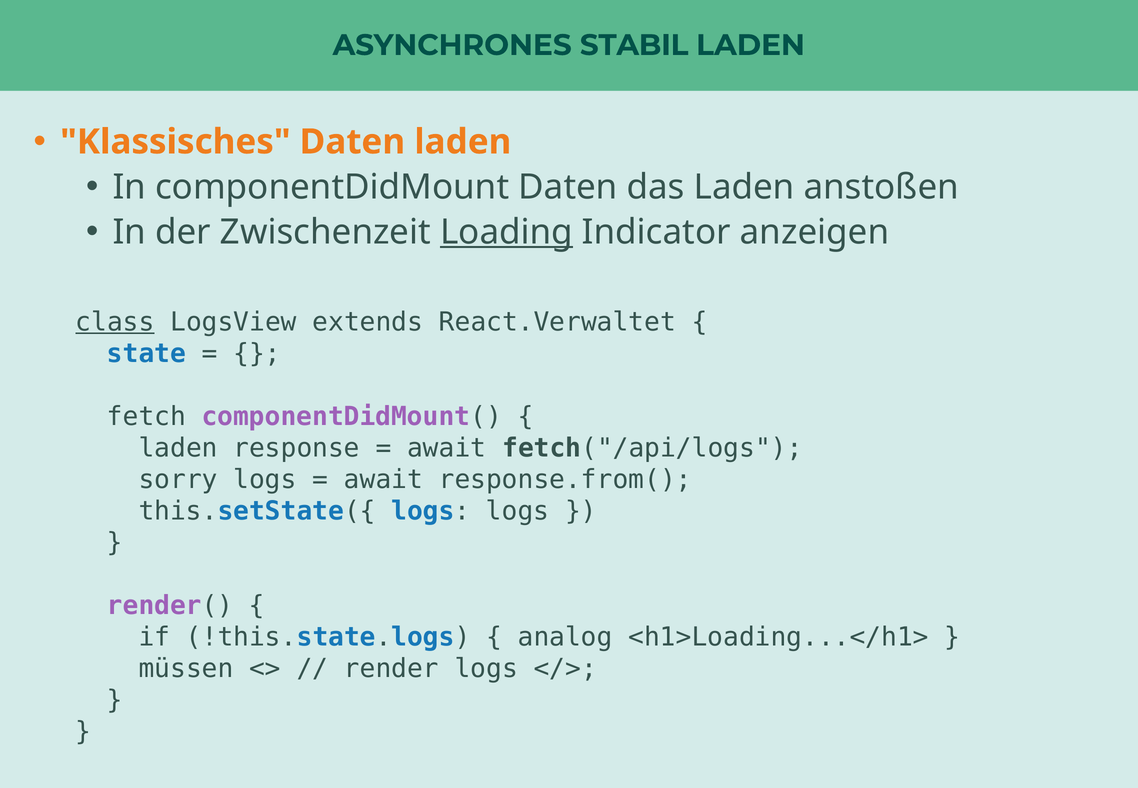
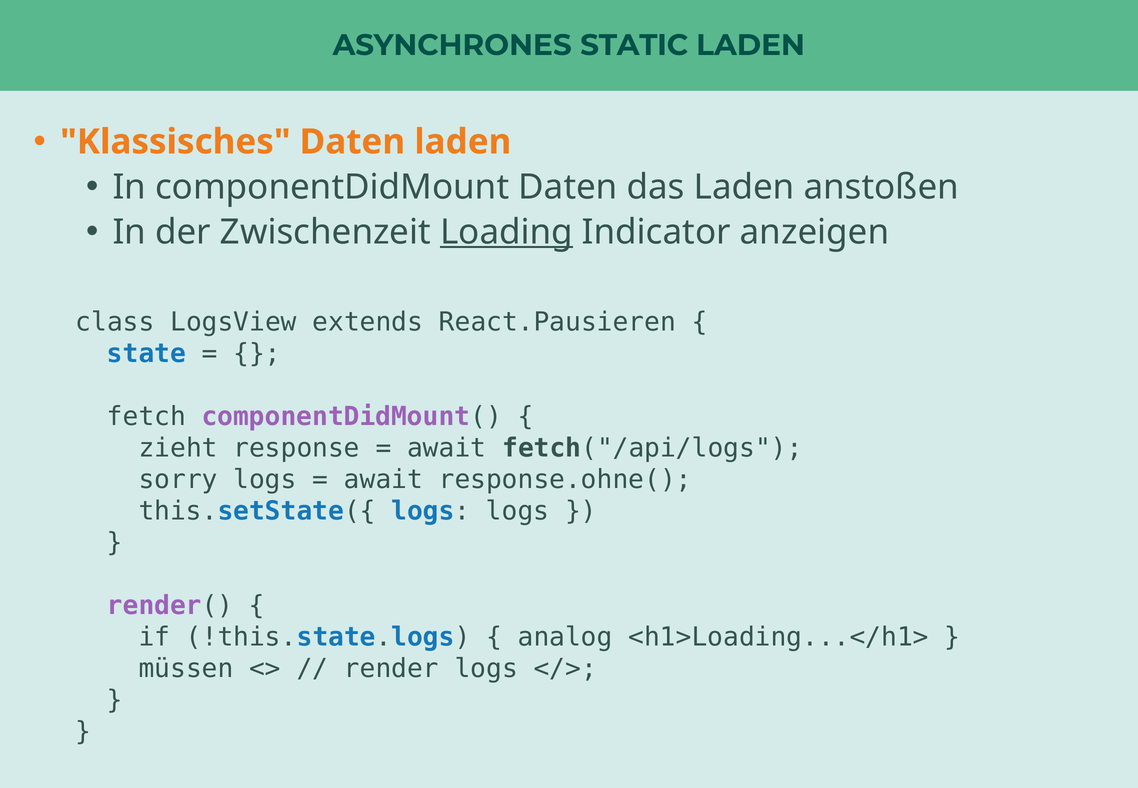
STABIL: STABIL -> STATIC
class underline: present -> none
React.Verwaltet: React.Verwaltet -> React.Pausieren
laden at (178, 448): laden -> zieht
response.from(: response.from( -> response.ohne(
